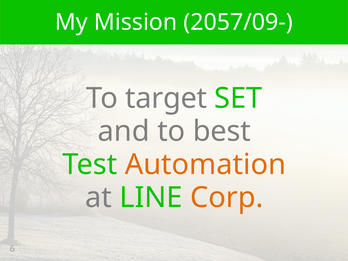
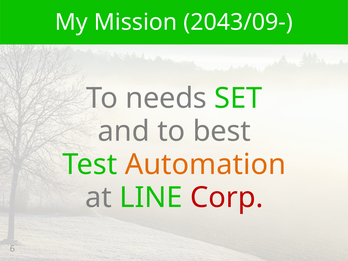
2057/09-: 2057/09- -> 2043/09-
target: target -> needs
Corp colour: orange -> red
